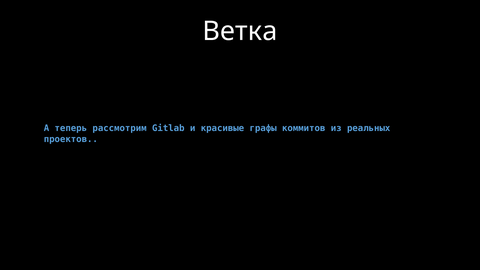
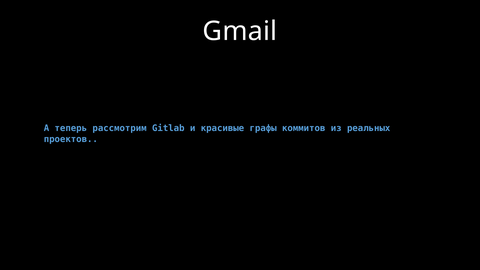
Ветка: Ветка -> Gmail
